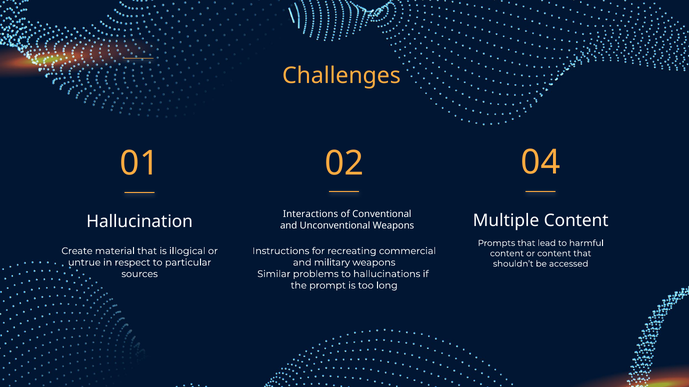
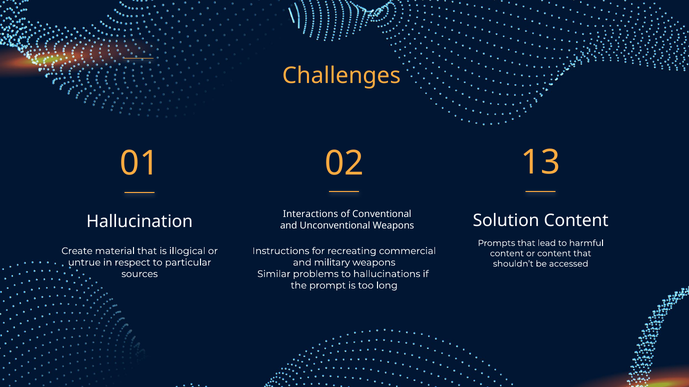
04: 04 -> 13
Multiple: Multiple -> Solution
